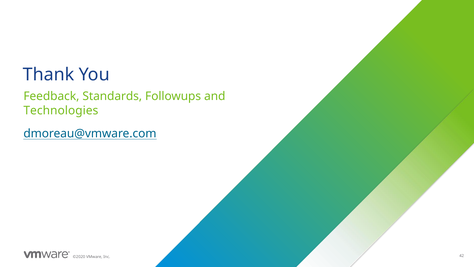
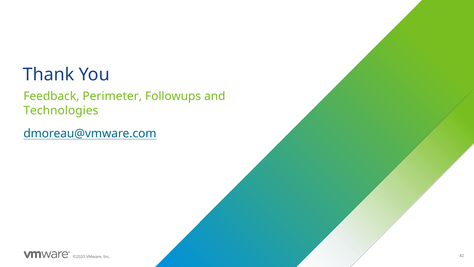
Standards: Standards -> Perimeter
